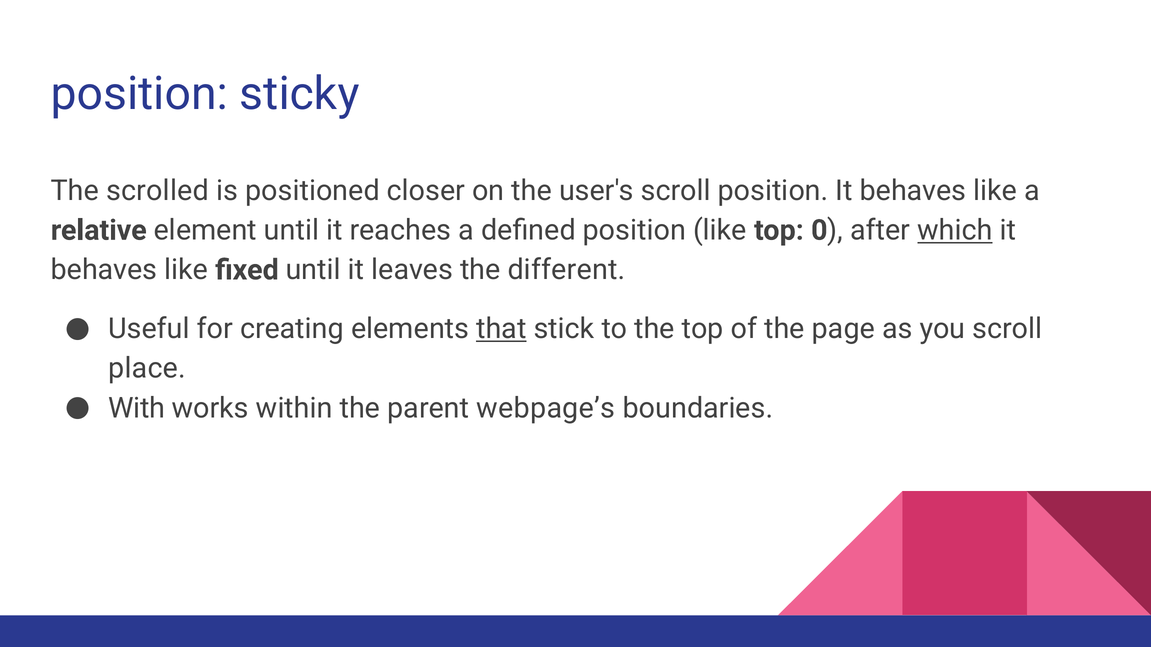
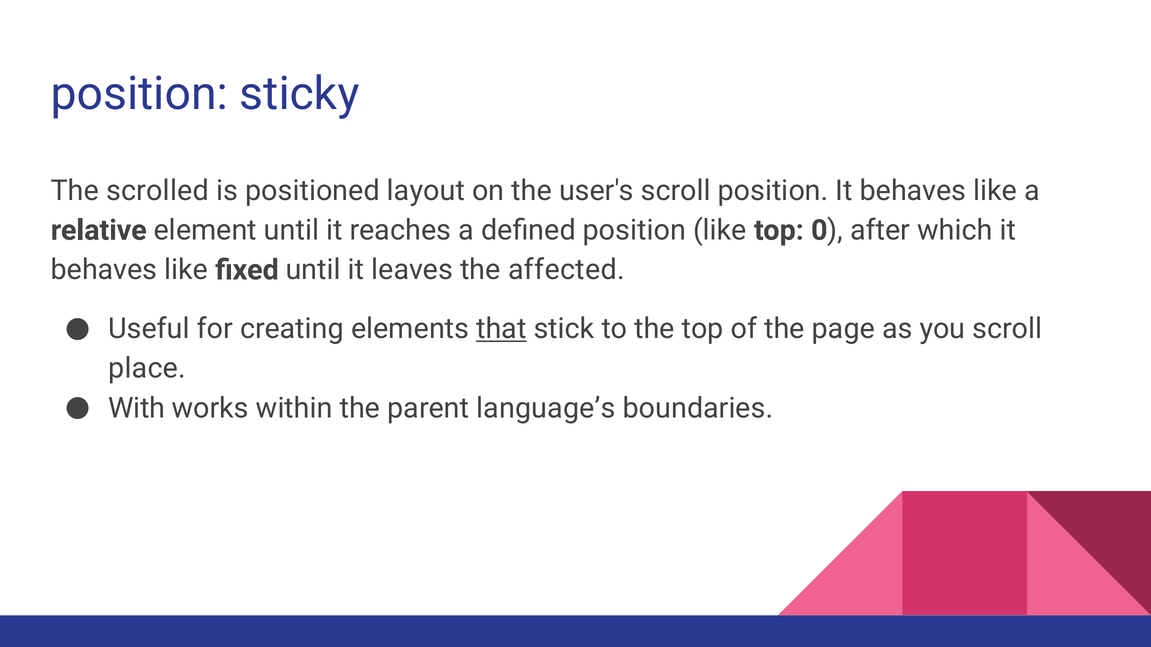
closer: closer -> layout
which underline: present -> none
different: different -> affected
webpage’s: webpage’s -> language’s
